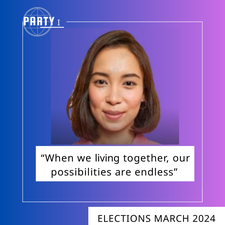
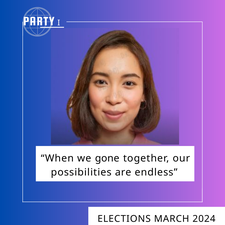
living: living -> gone
